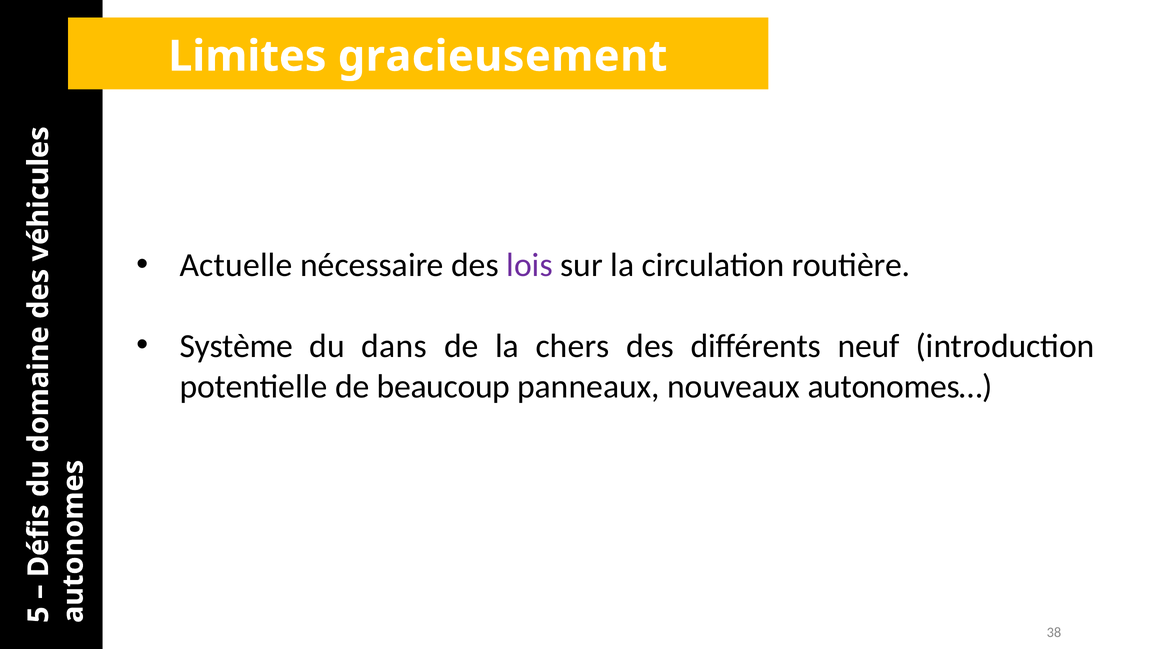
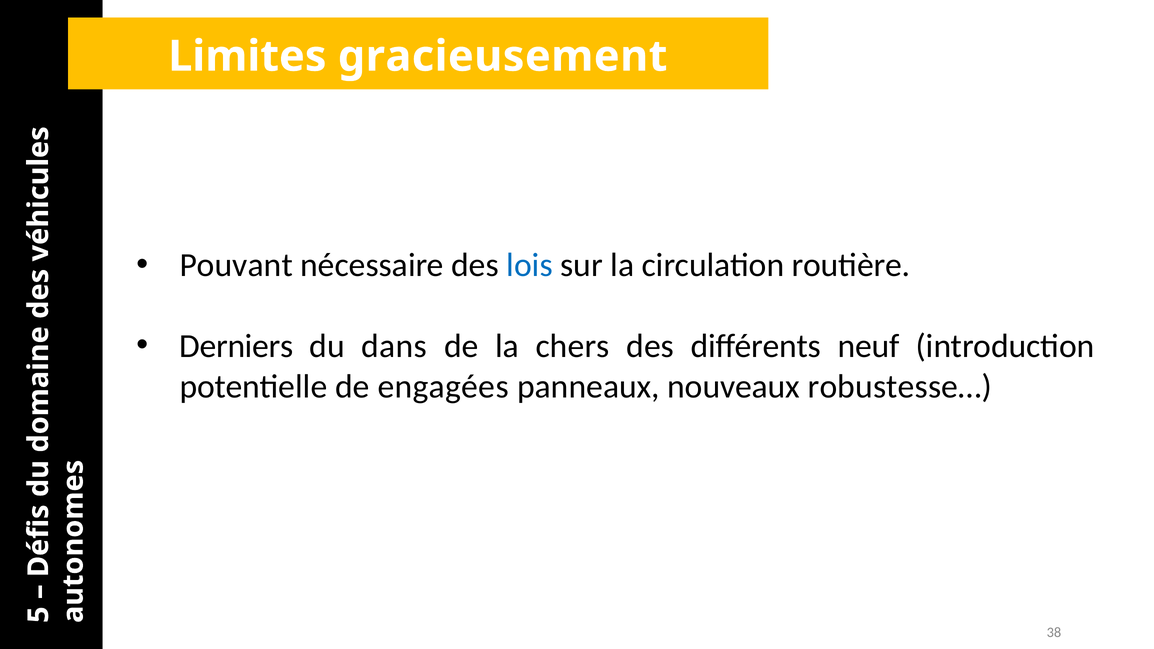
Actuelle: Actuelle -> Pouvant
lois colour: purple -> blue
Système: Système -> Derniers
beaucoup: beaucoup -> engagées
autonomes…: autonomes… -> robustesse…
